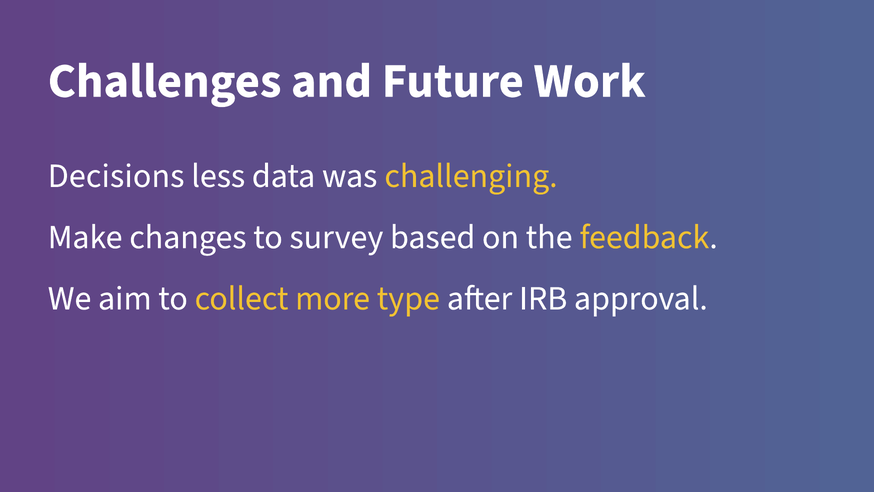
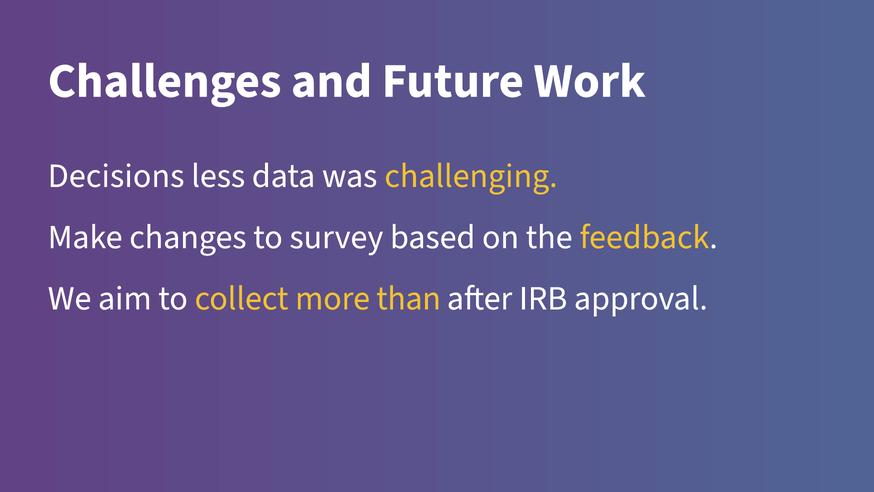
type: type -> than
